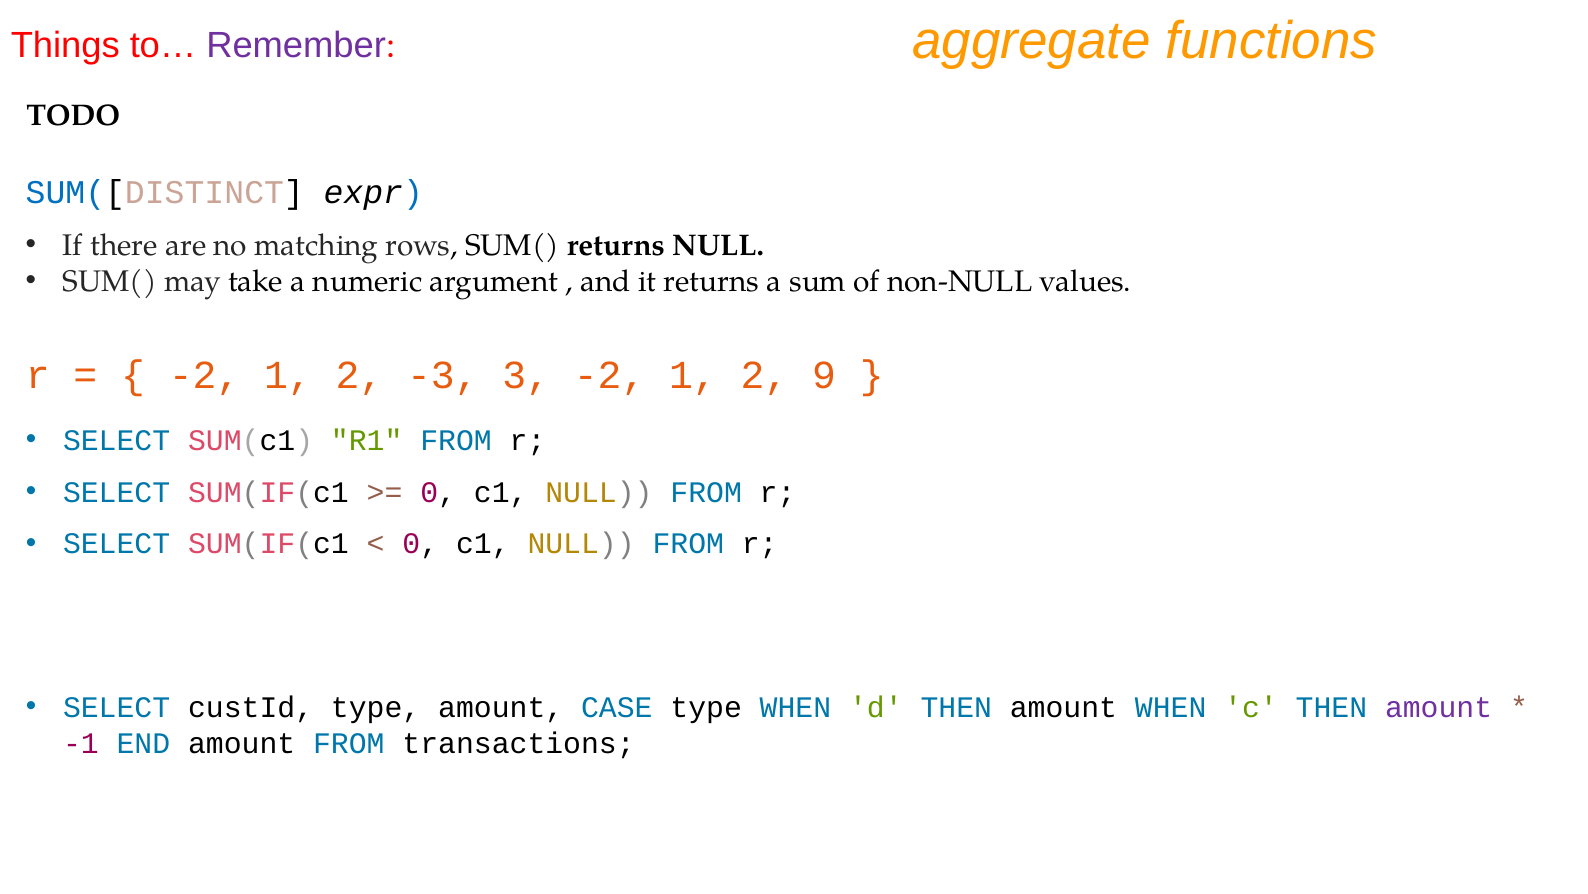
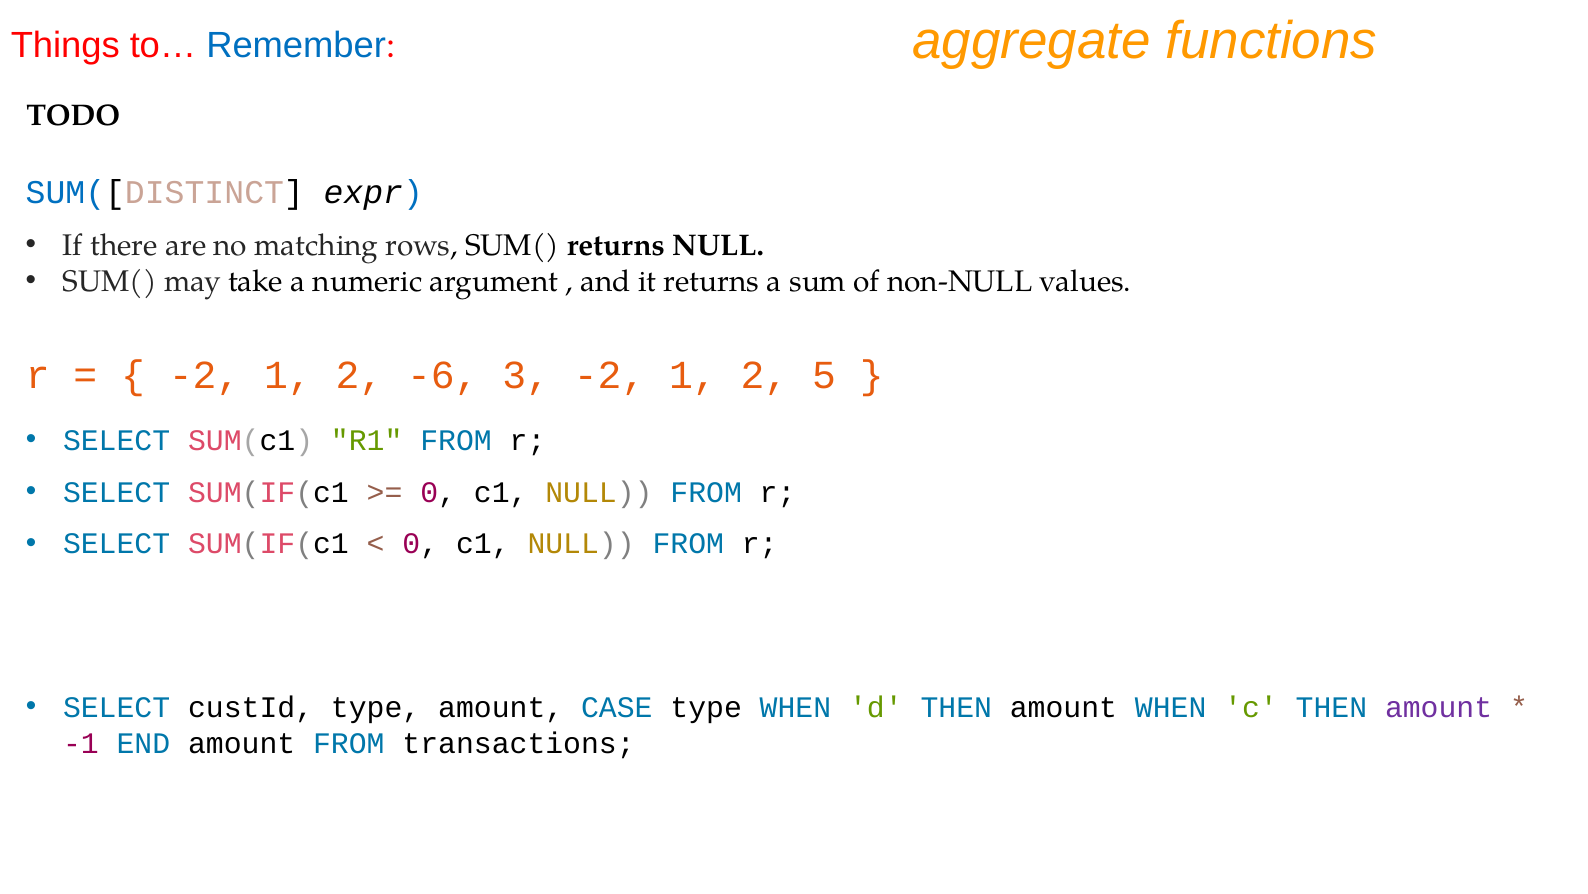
Remember colour: purple -> blue
-3: -3 -> -6
9: 9 -> 5
